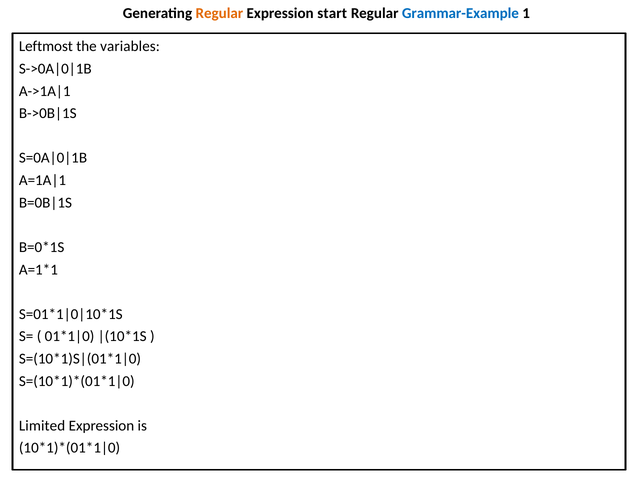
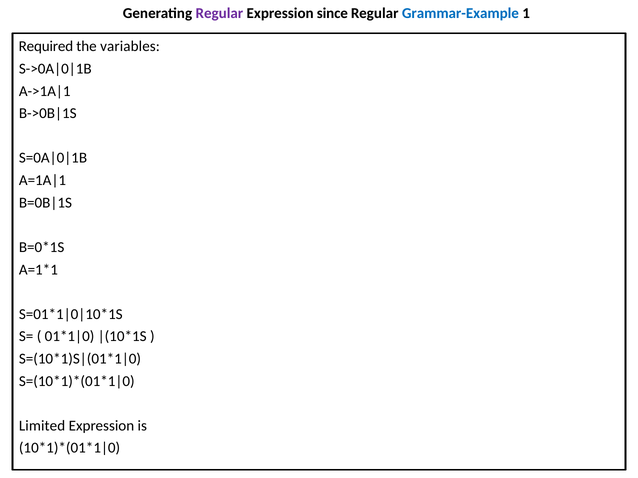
Regular at (219, 13) colour: orange -> purple
start: start -> since
Leftmost: Leftmost -> Required
